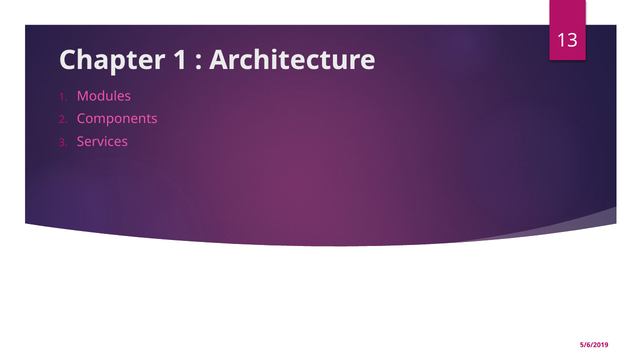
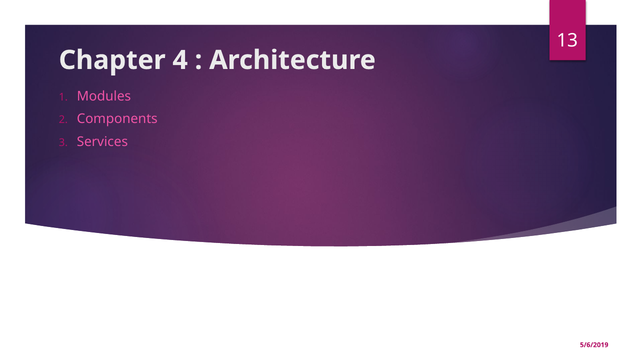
Chapter 1: 1 -> 4
